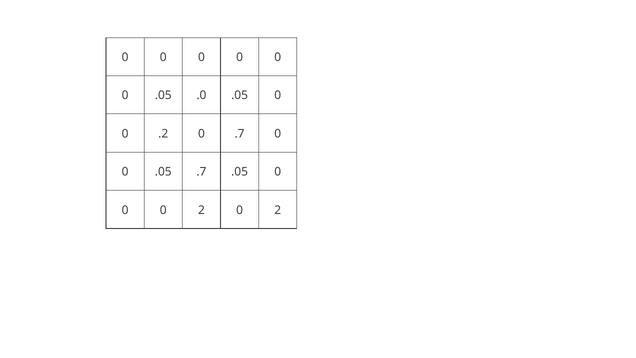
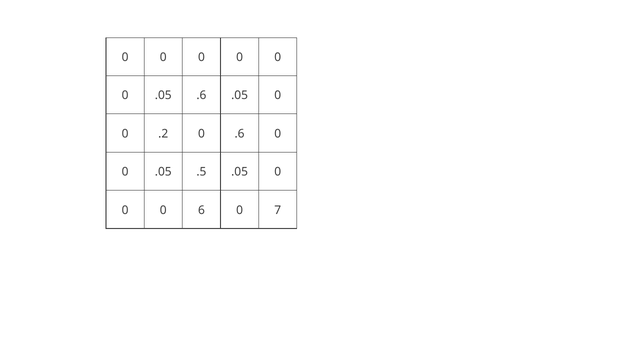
.05 .0: .0 -> .6
0 .7: .7 -> .6
.05 .7: .7 -> .5
0 0 2: 2 -> 6
2 at (278, 210): 2 -> 7
